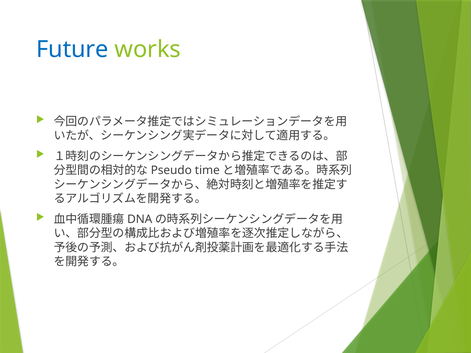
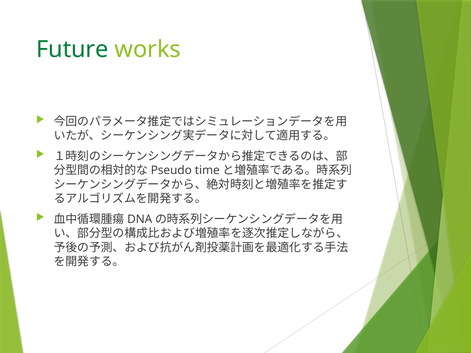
Future colour: blue -> green
